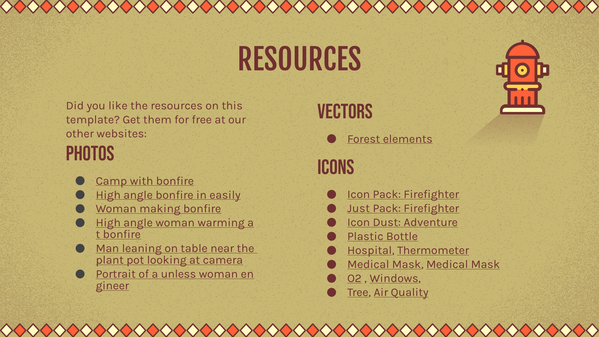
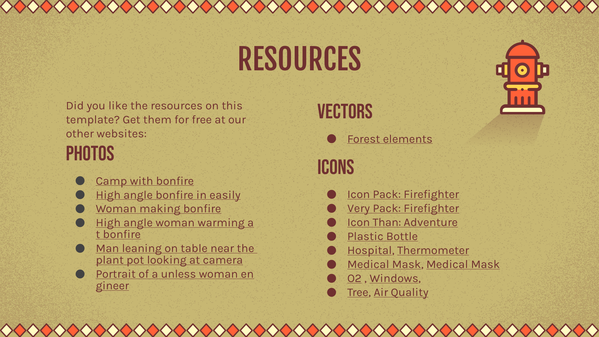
Just: Just -> Very
Dust: Dust -> Than
